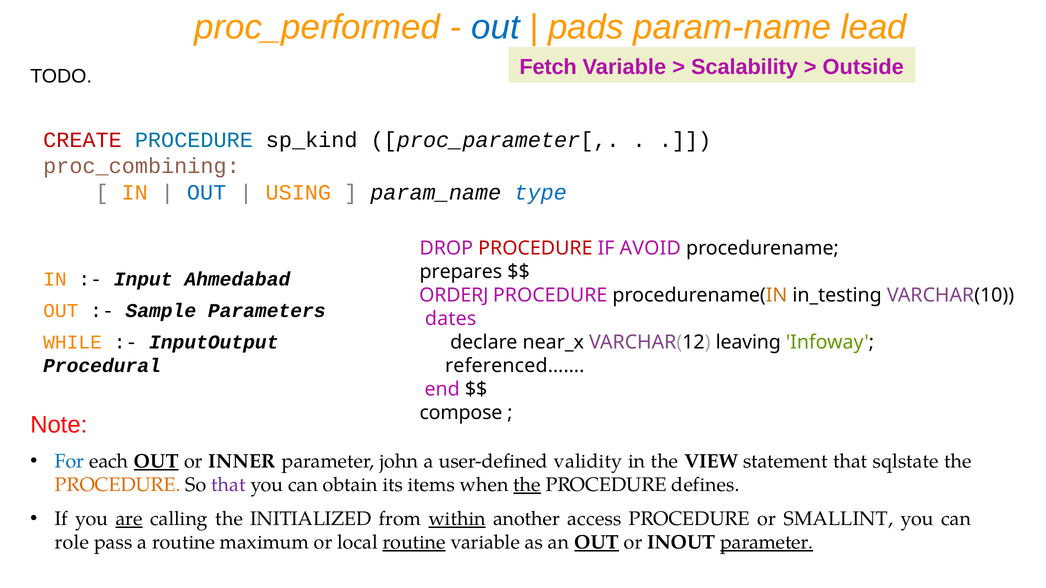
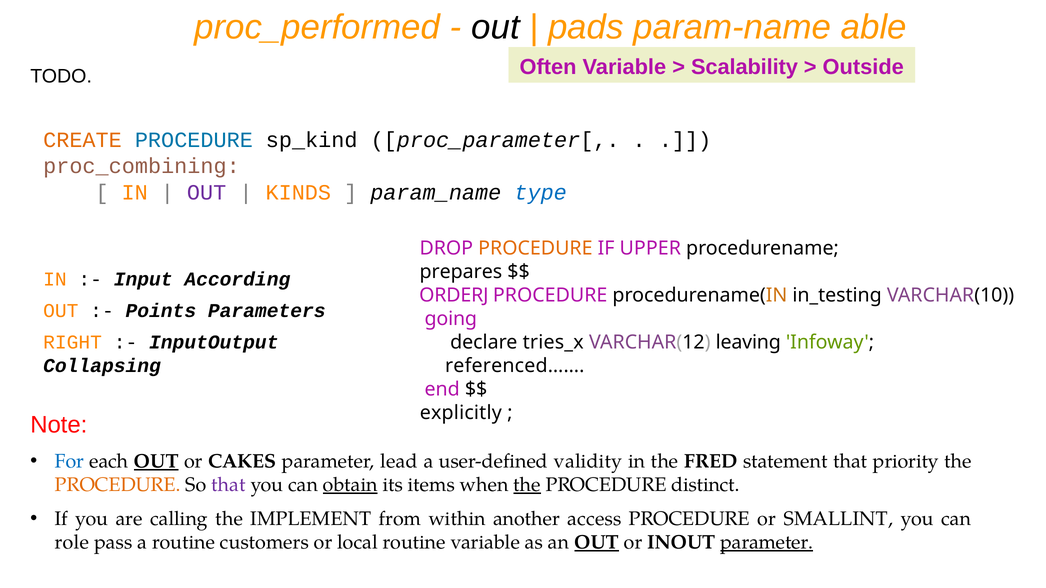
out at (495, 27) colour: blue -> black
lead: lead -> able
Fetch: Fetch -> Often
CREATE colour: red -> orange
OUT at (207, 193) colour: blue -> purple
USING: USING -> KINDS
PROCEDURE at (535, 248) colour: red -> orange
AVOID: AVOID -> UPPER
Ahmedabad: Ahmedabad -> According
Sample: Sample -> Points
dates: dates -> going
WHILE: WHILE -> RIGHT
near_x: near_x -> tries_x
Procedural: Procedural -> Collapsing
compose: compose -> explicitly
INNER: INNER -> CAKES
john: john -> lead
VIEW: VIEW -> FRED
sqlstate: sqlstate -> priority
obtain underline: none -> present
defines: defines -> distinct
are underline: present -> none
INITIALIZED: INITIALIZED -> IMPLEMENT
within underline: present -> none
maximum: maximum -> customers
routine at (414, 543) underline: present -> none
